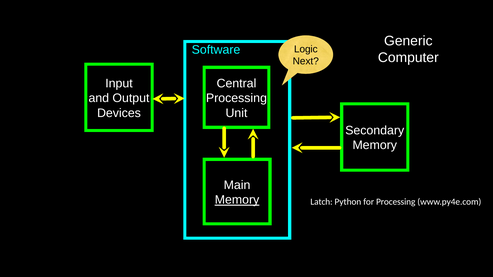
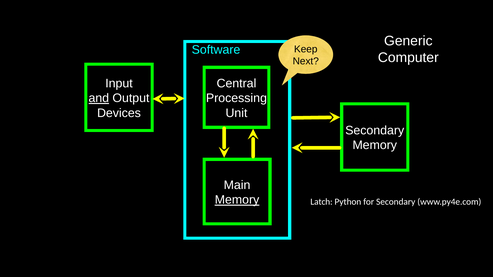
Logic: Logic -> Keep
and underline: none -> present
for Processing: Processing -> Secondary
